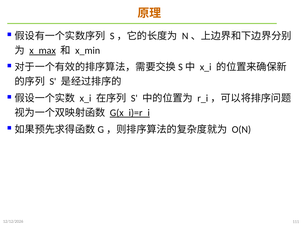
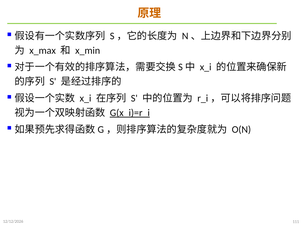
x_max underline: present -> none
